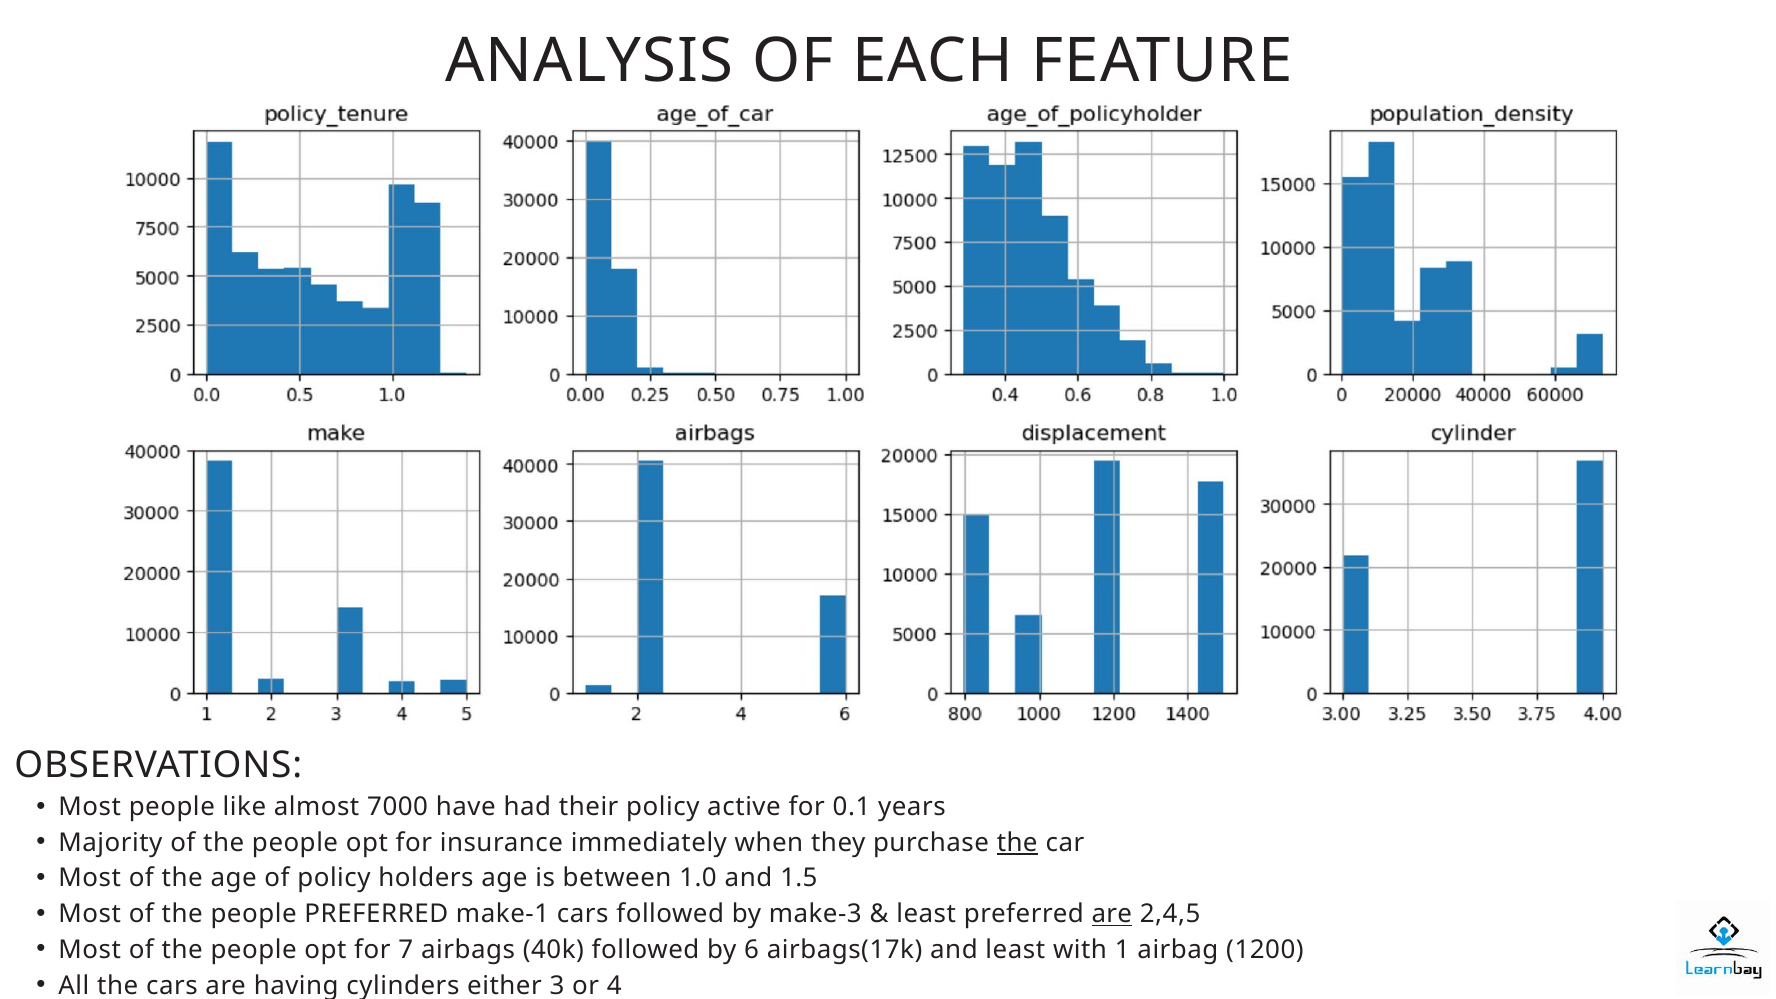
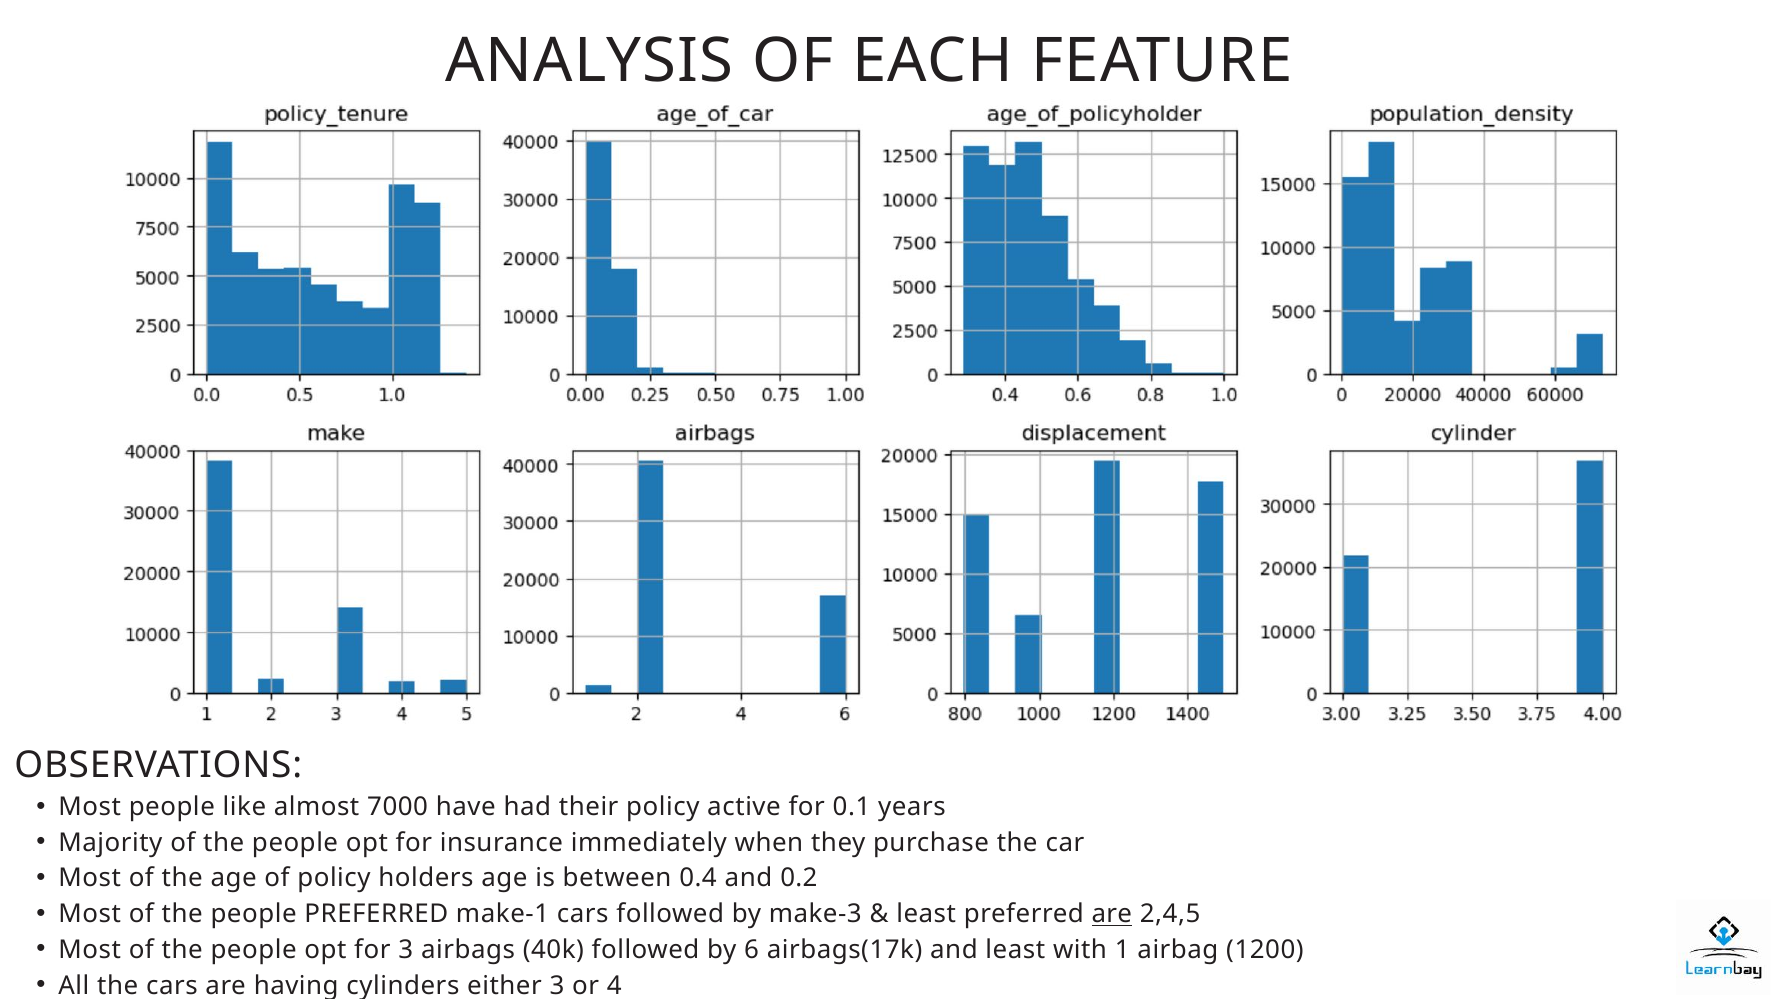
the at (1017, 843) underline: present -> none
1.0: 1.0 -> 0.4
1.5: 1.5 -> 0.2
for 7: 7 -> 3
